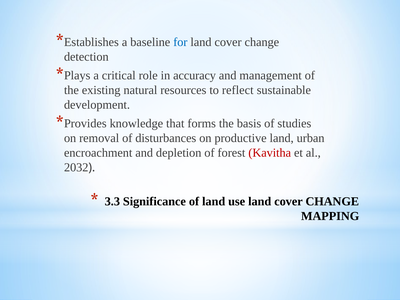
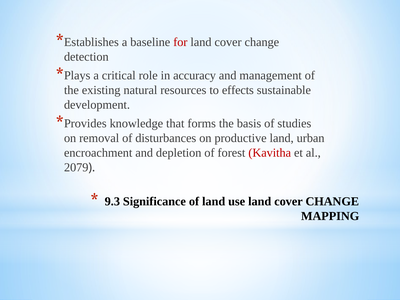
for colour: blue -> red
reflect: reflect -> effects
2032: 2032 -> 2079
3.3: 3.3 -> 9.3
